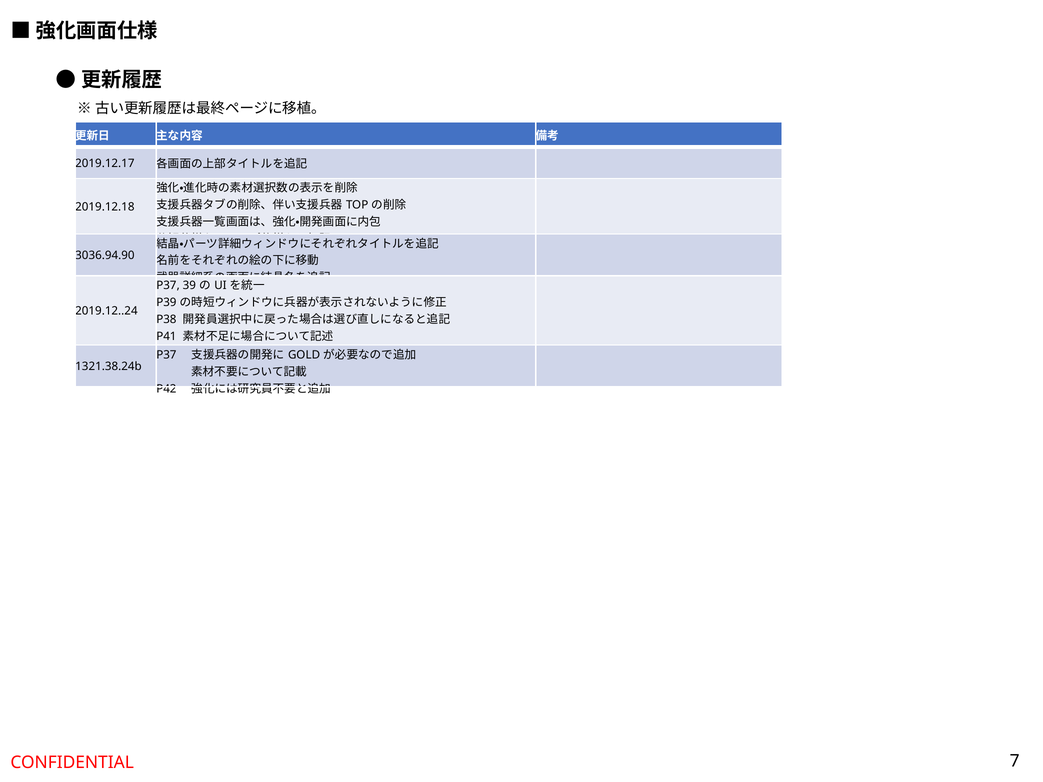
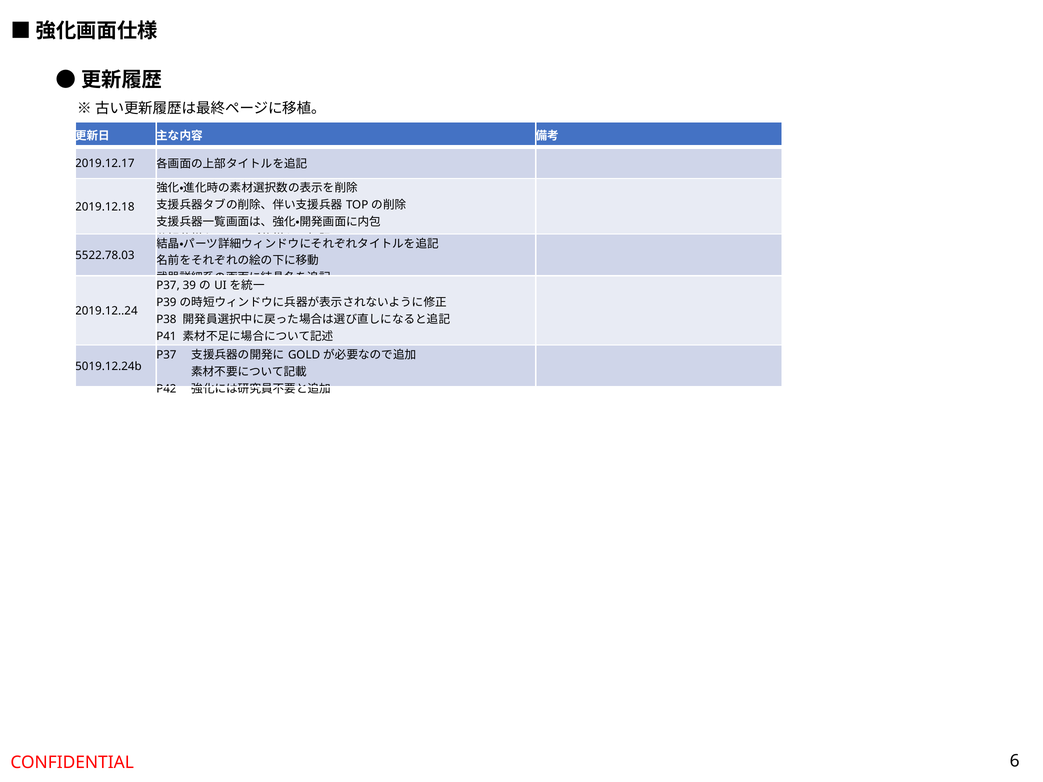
3036.94.90: 3036.94.90 -> 5522.78.03
1321.38.24b: 1321.38.24b -> 5019.12.24b
7: 7 -> 6
